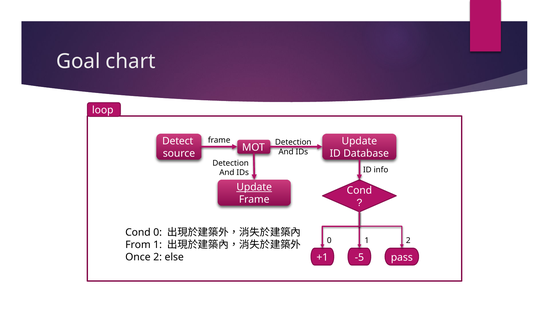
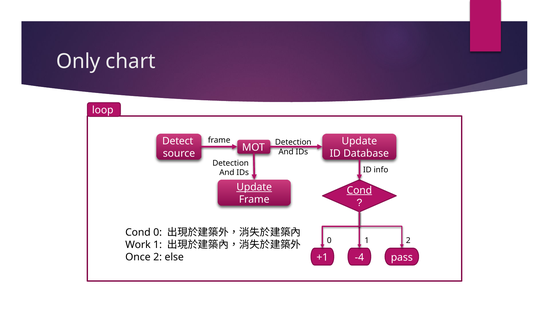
Goal: Goal -> Only
Cond at (359, 190) underline: none -> present
From: From -> Work
-5: -5 -> -4
